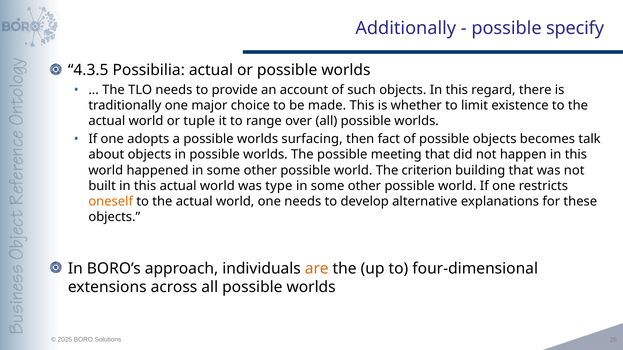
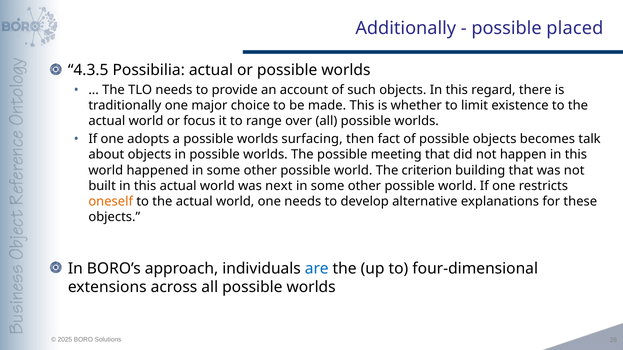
specify: specify -> placed
tuple: tuple -> focus
type: type -> next
are colour: orange -> blue
